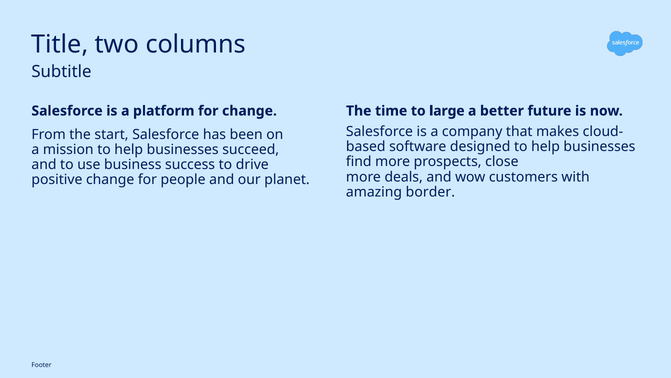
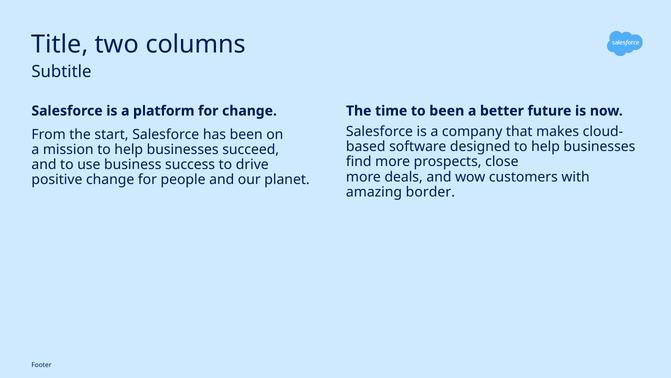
to large: large -> been
